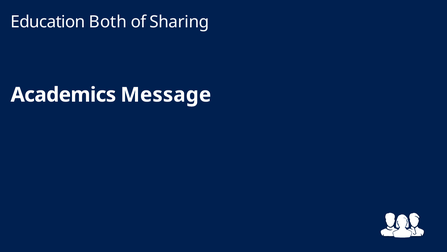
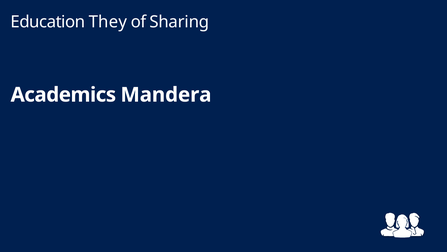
Both: Both -> They
Message: Message -> Mandera
